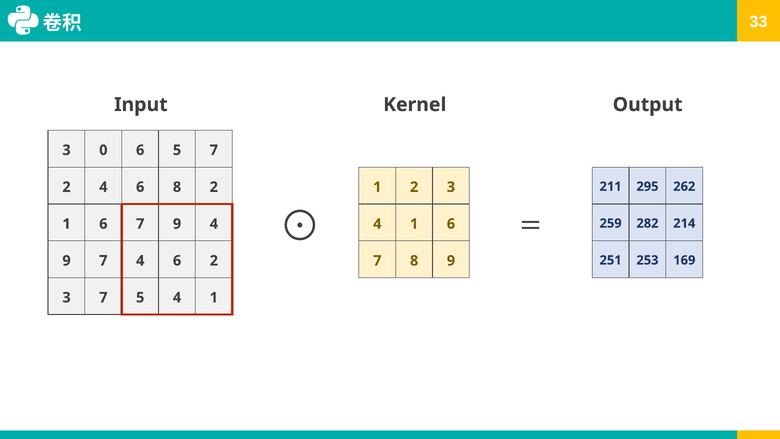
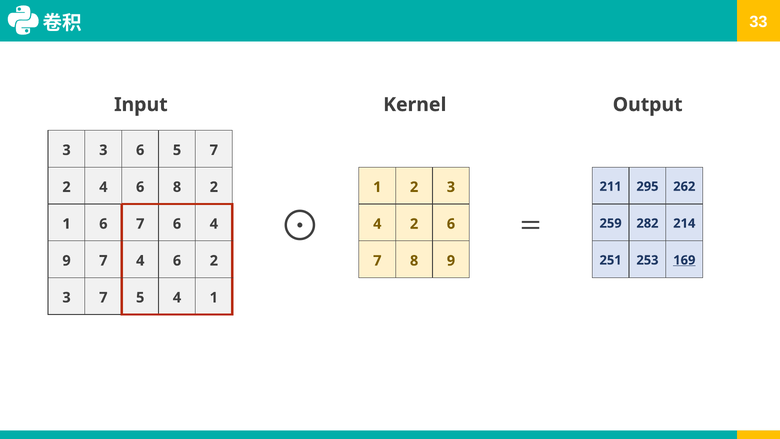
3 0: 0 -> 3
7 9: 9 -> 6
1 at (414, 224): 1 -> 2
169 underline: none -> present
